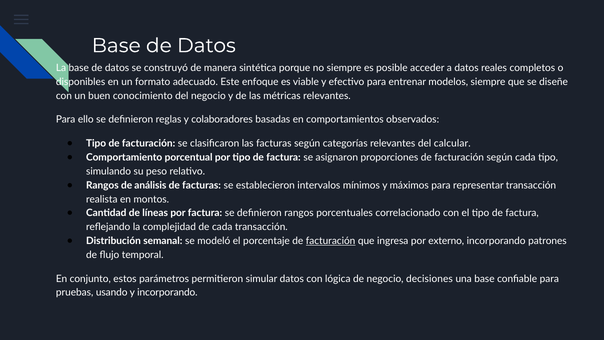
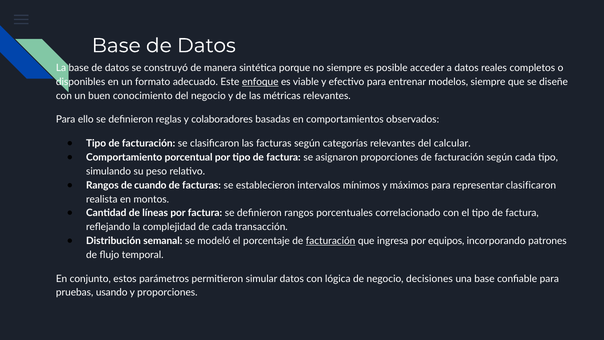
enfoque underline: none -> present
análisis: análisis -> cuando
representar transacción: transacción -> clasificaron
externo: externo -> equipos
y incorporando: incorporando -> proporciones
